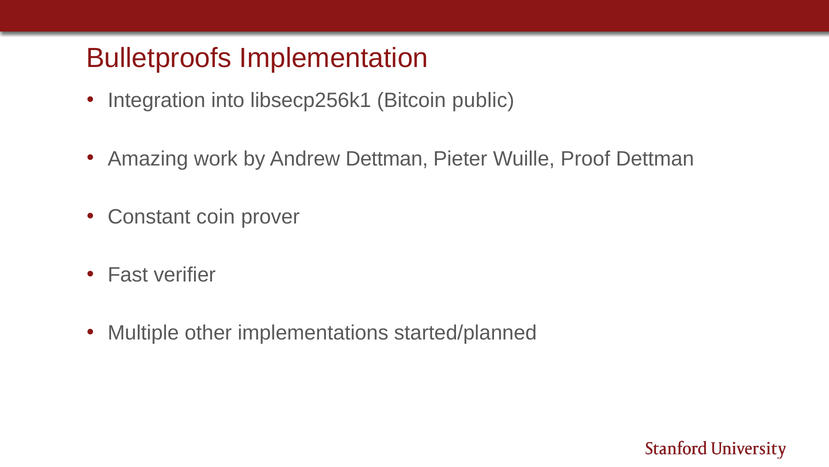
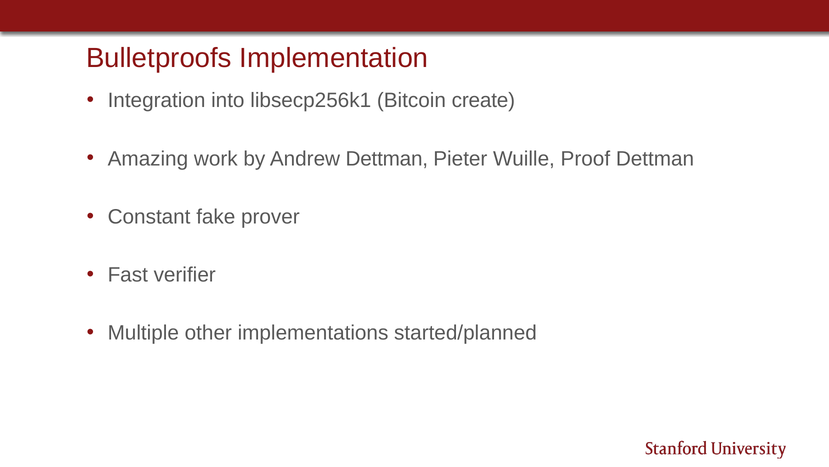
public: public -> create
coin: coin -> fake
